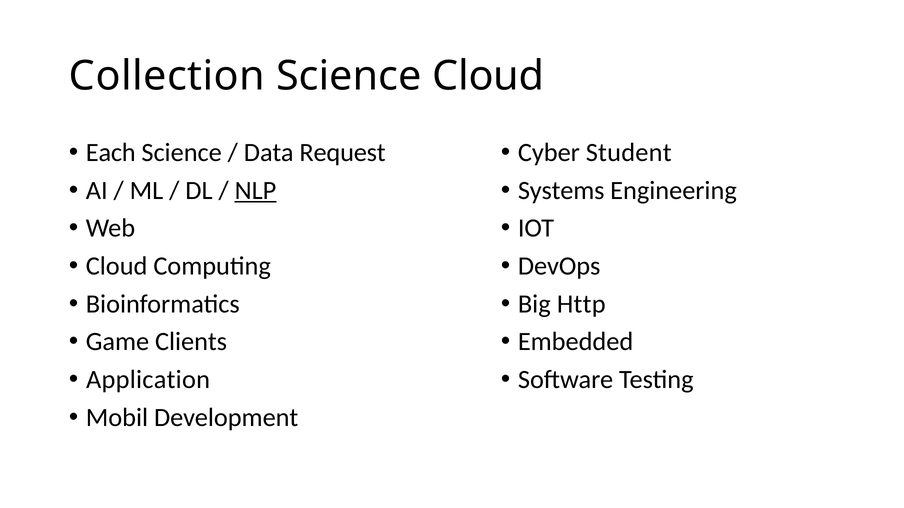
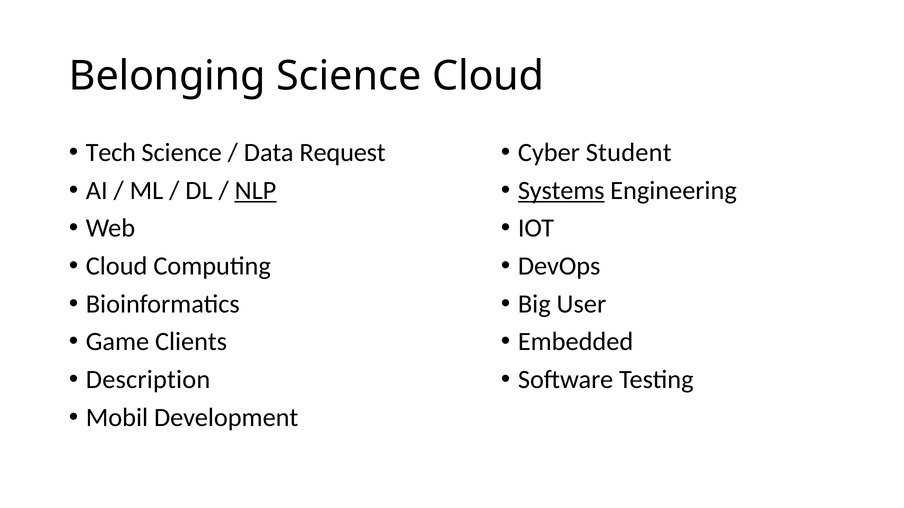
Collection: Collection -> Belonging
Each: Each -> Tech
Systems underline: none -> present
Http: Http -> User
Application: Application -> Description
